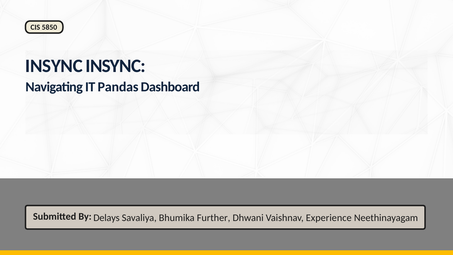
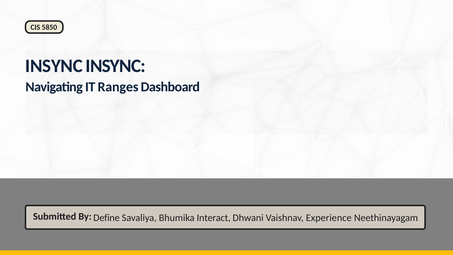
Pandas: Pandas -> Ranges
Delays: Delays -> Define
Further: Further -> Interact
